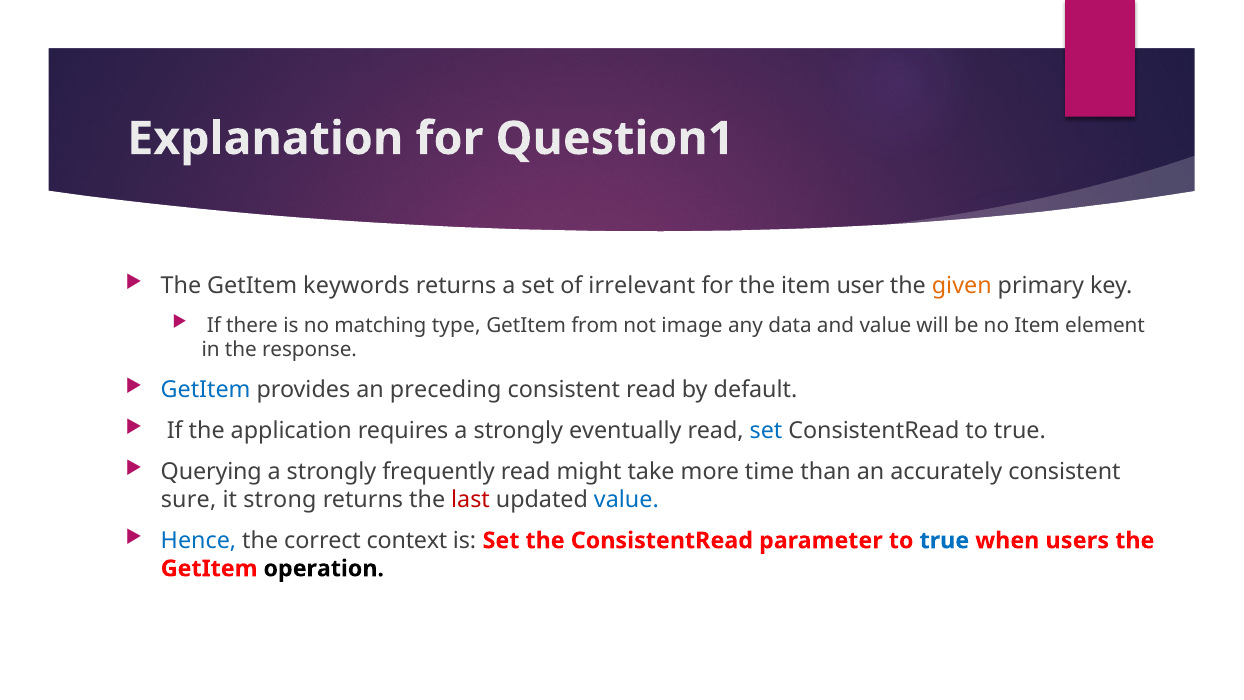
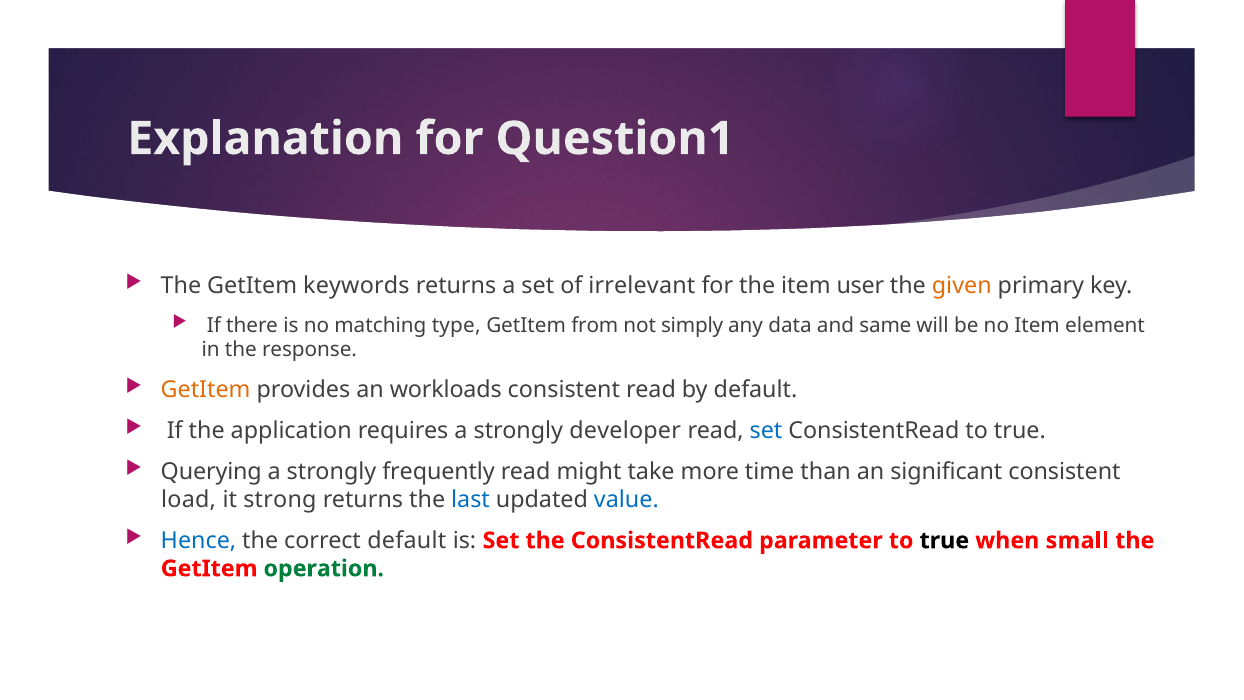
image: image -> simply
and value: value -> same
GetItem at (206, 390) colour: blue -> orange
preceding: preceding -> workloads
eventually: eventually -> developer
accurately: accurately -> significant
sure: sure -> load
last colour: red -> blue
correct context: context -> default
true at (944, 540) colour: blue -> black
users: users -> small
operation colour: black -> green
